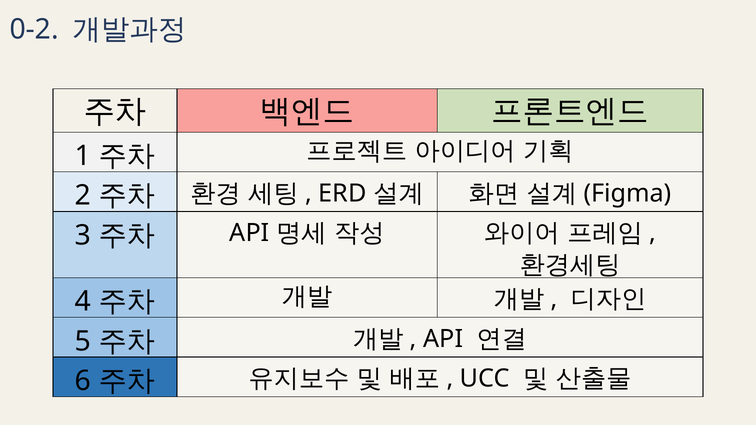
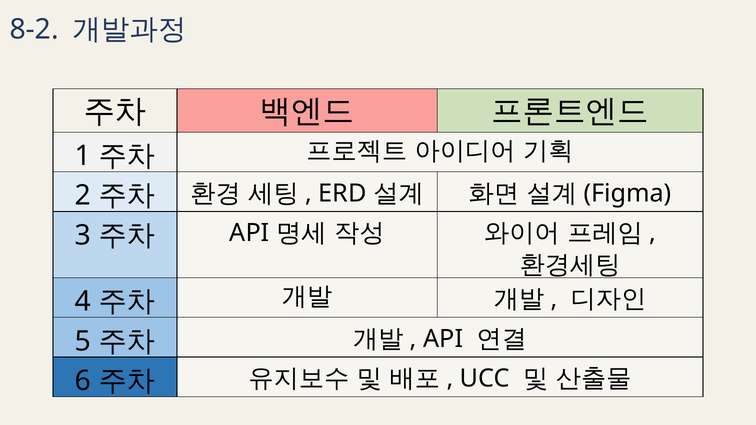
0-2: 0-2 -> 8-2
